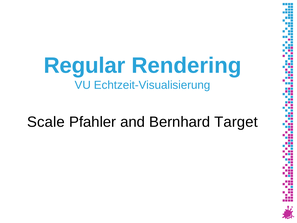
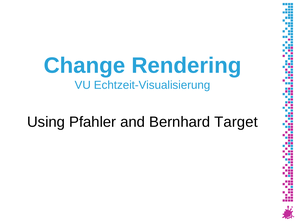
Regular: Regular -> Change
Scale: Scale -> Using
